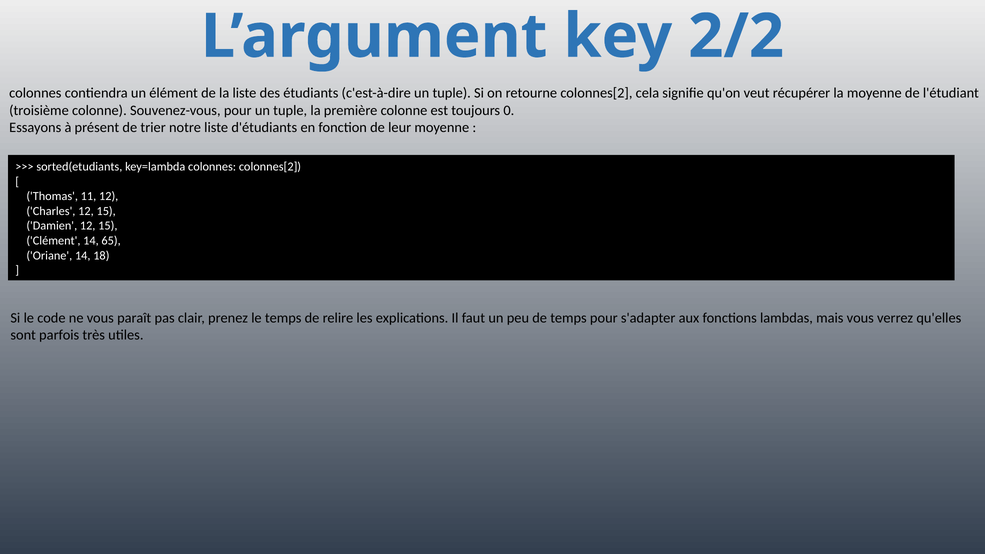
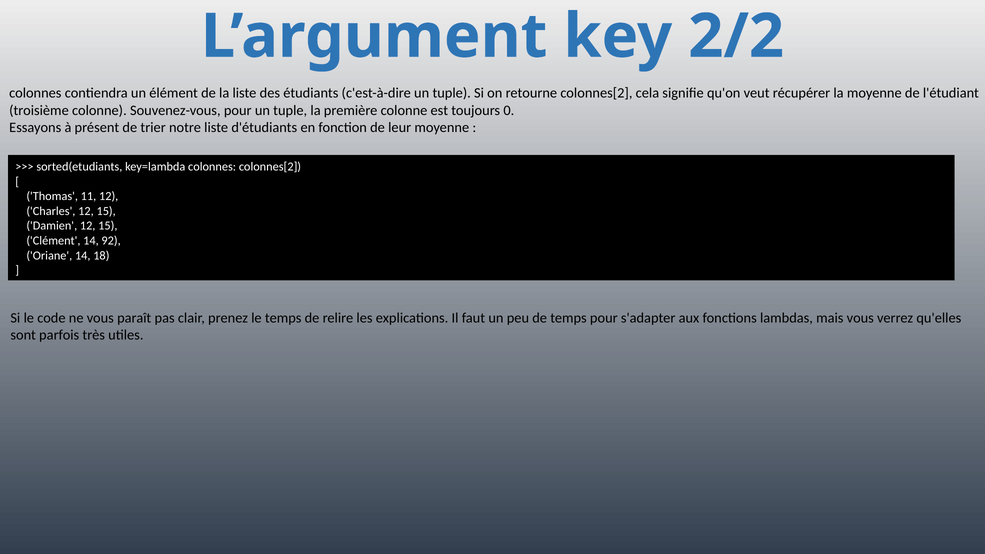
65: 65 -> 92
